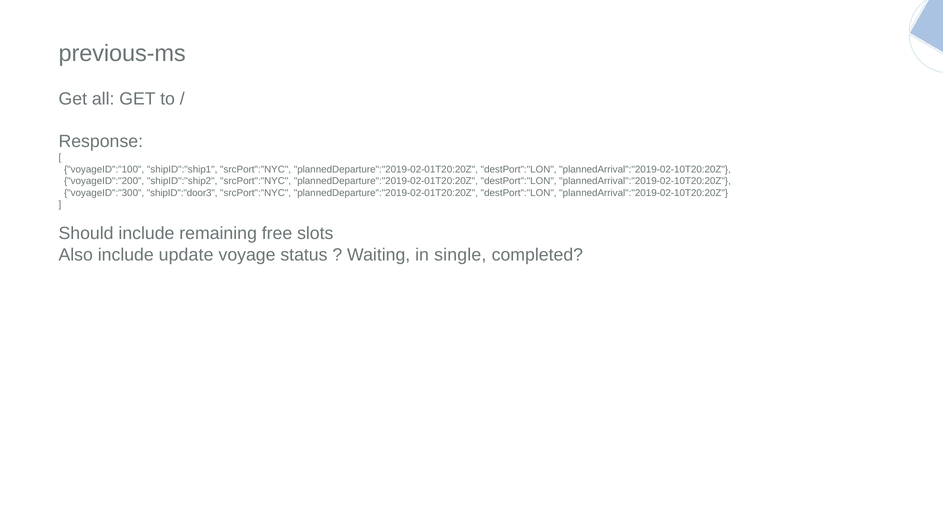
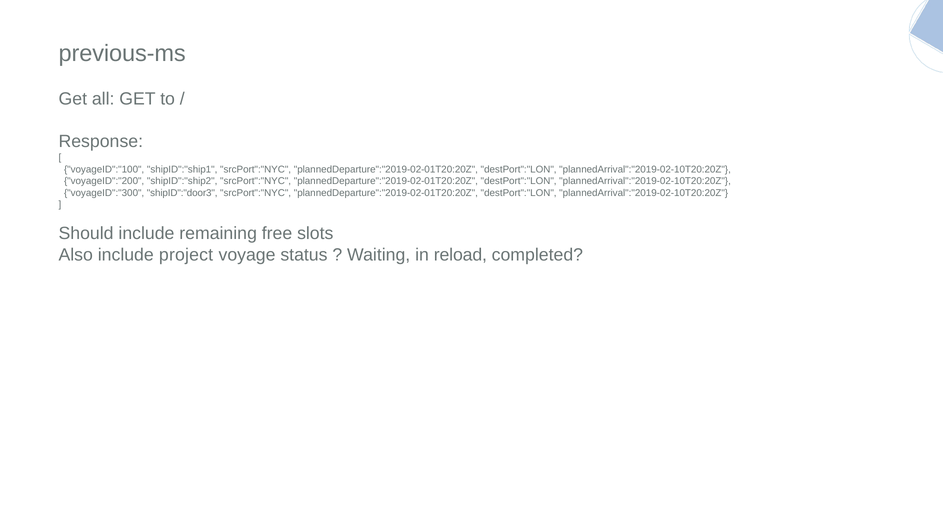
update: update -> project
single: single -> reload
